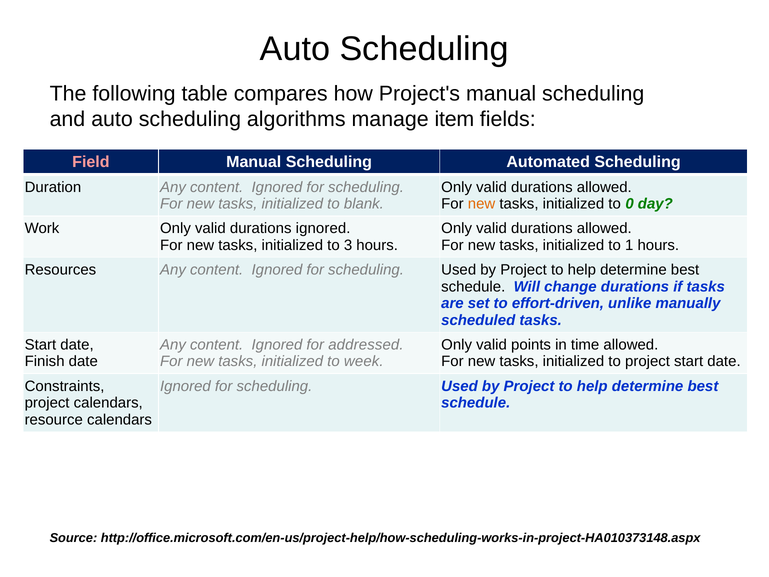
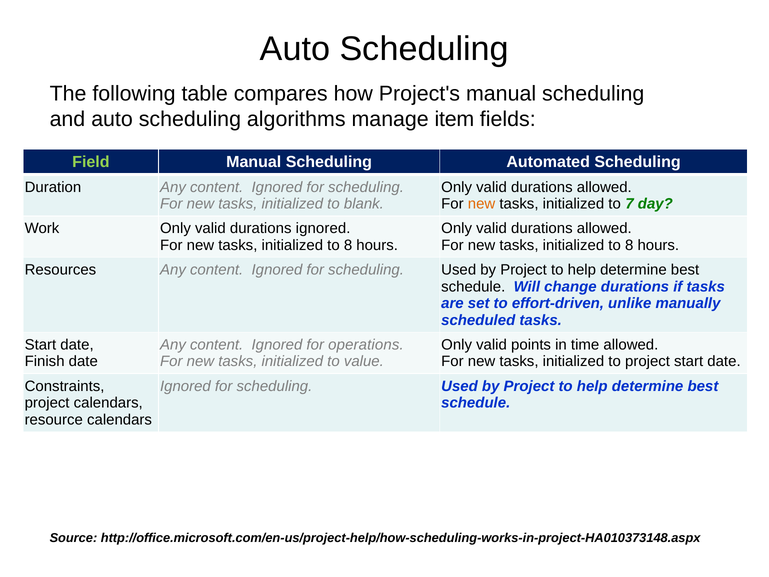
Field colour: pink -> light green
0: 0 -> 7
3 at (348, 245): 3 -> 8
1 at (629, 245): 1 -> 8
addressed: addressed -> operations
week: week -> value
